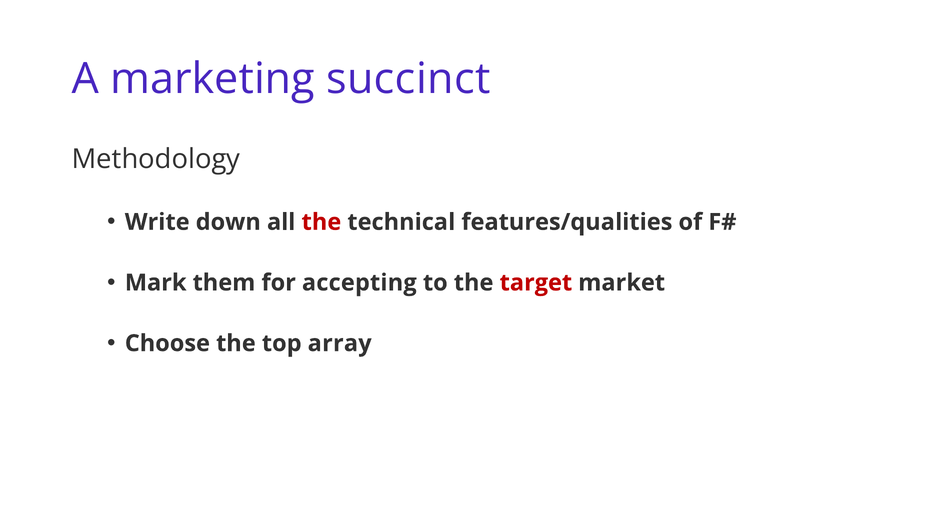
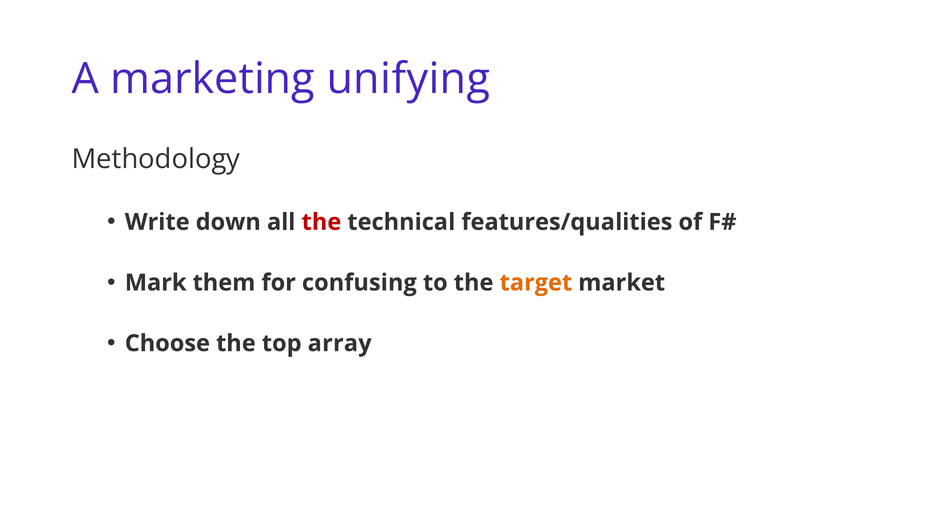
succinct: succinct -> unifying
accepting: accepting -> confusing
target colour: red -> orange
